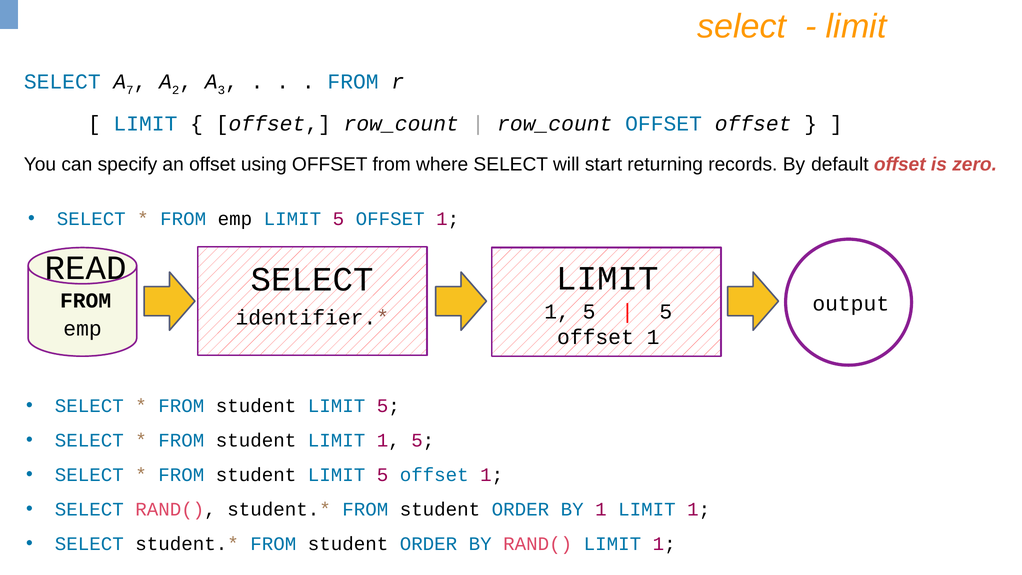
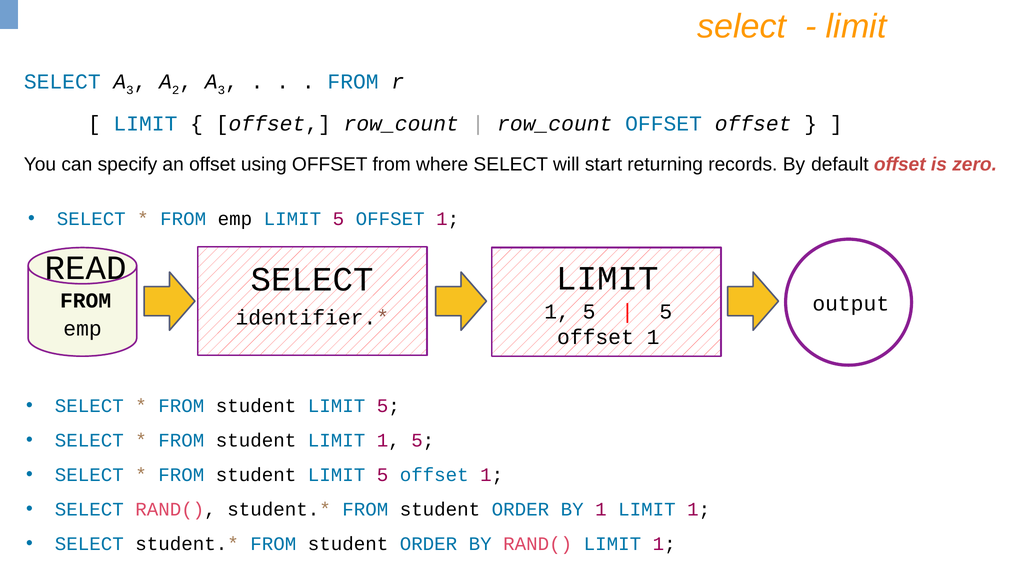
7 at (130, 90): 7 -> 3
